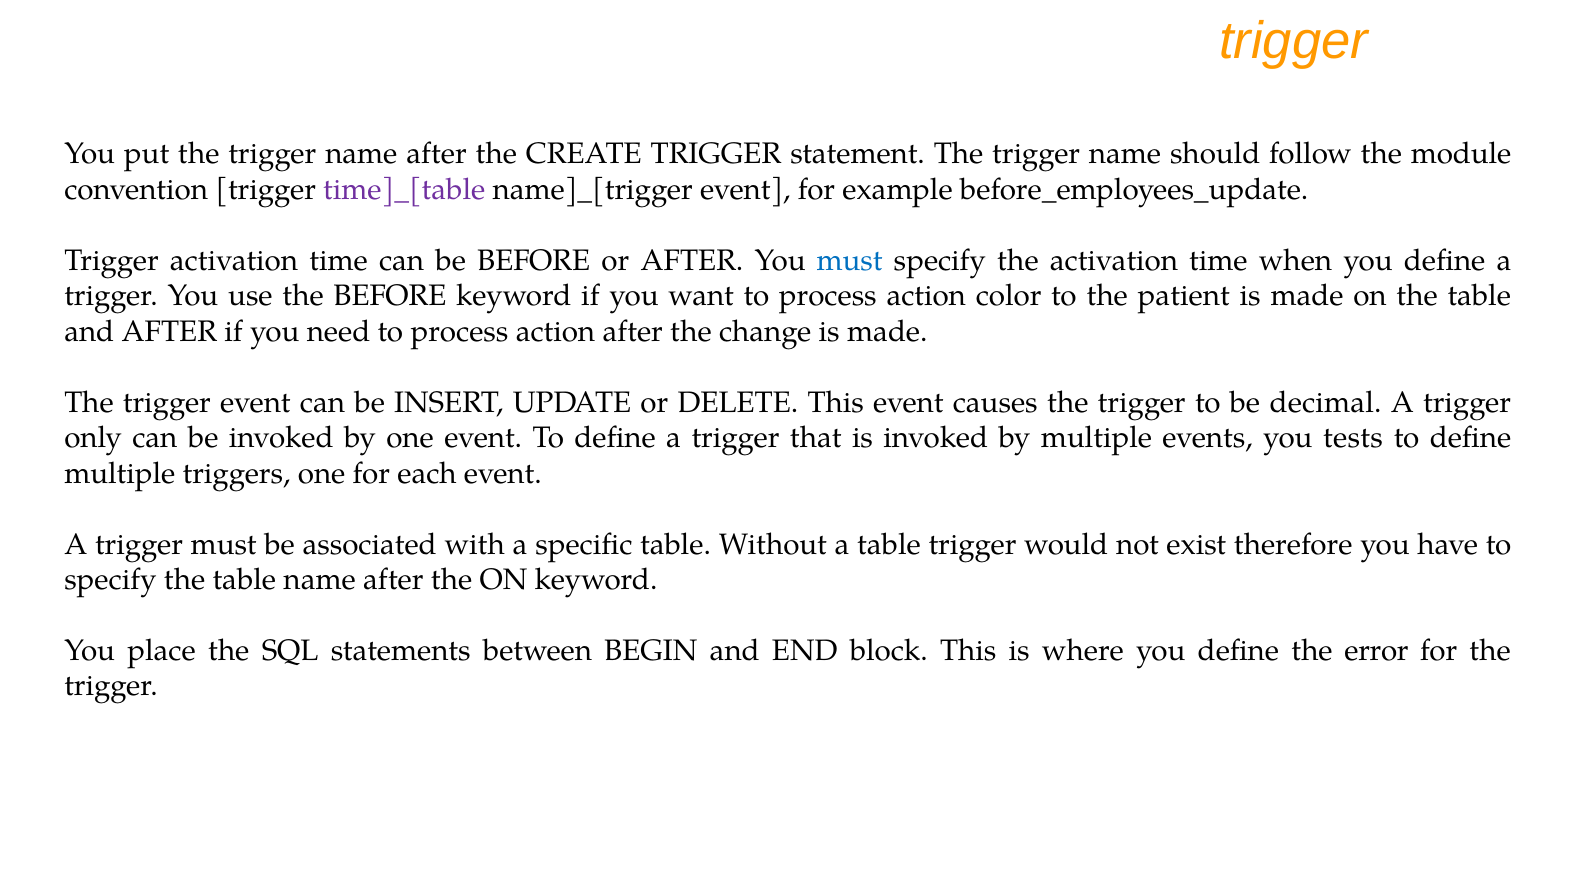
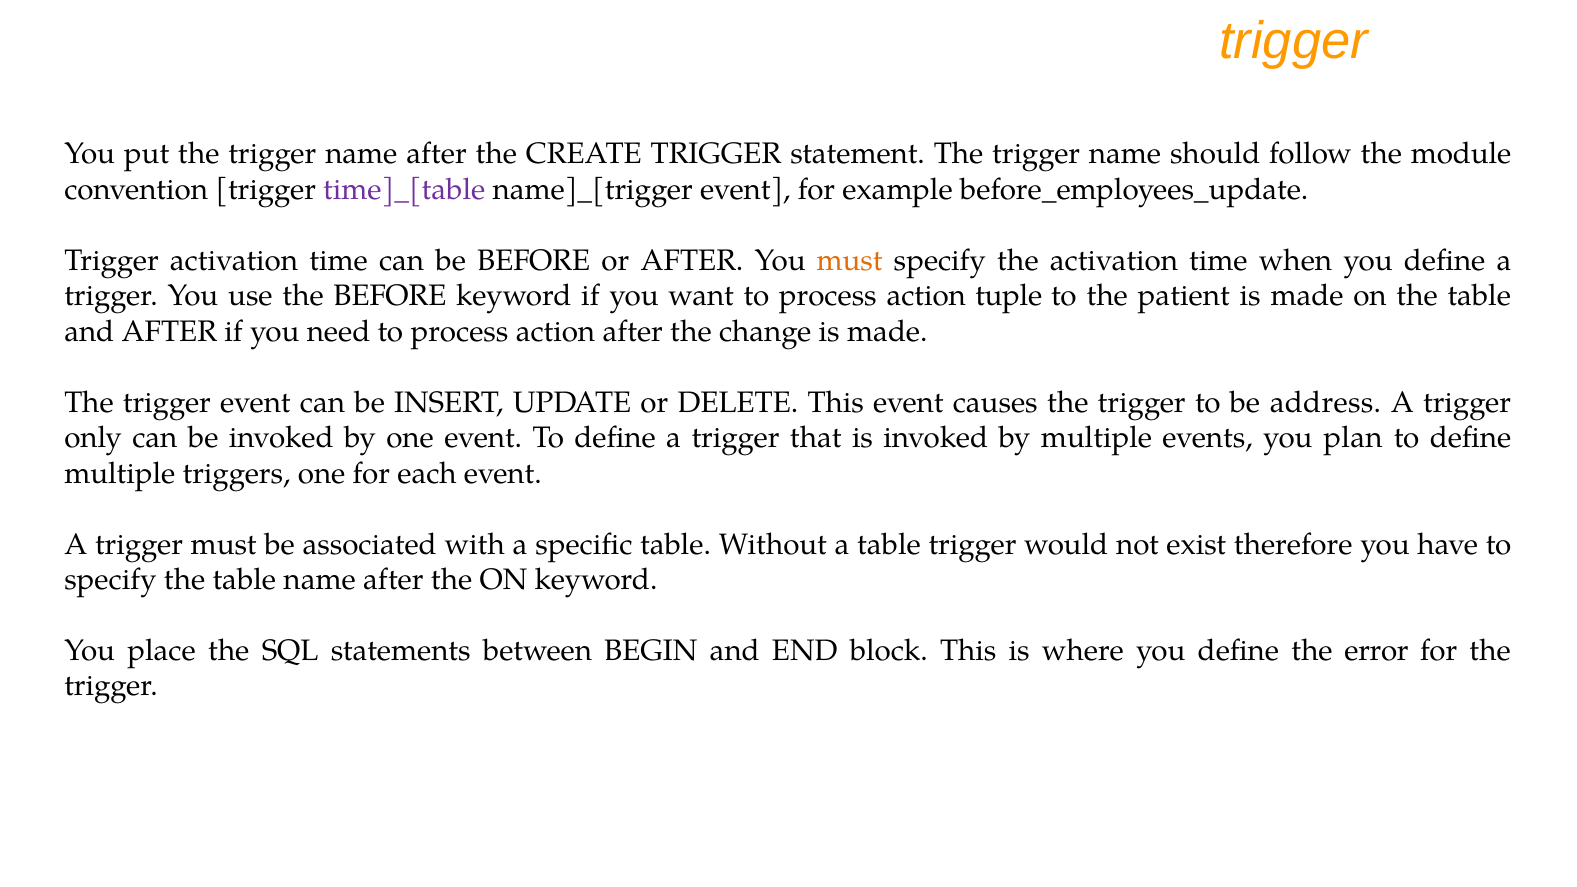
must at (850, 260) colour: blue -> orange
color: color -> tuple
decimal: decimal -> address
tests: tests -> plan
